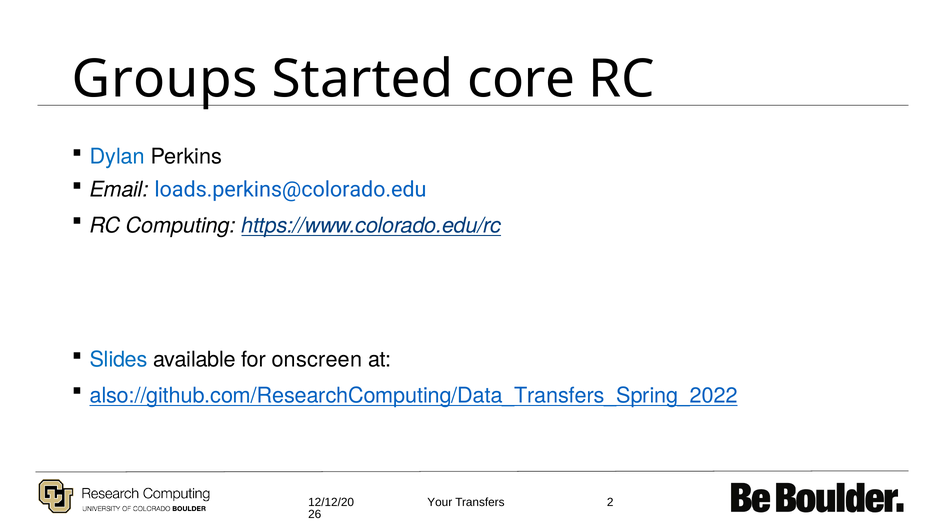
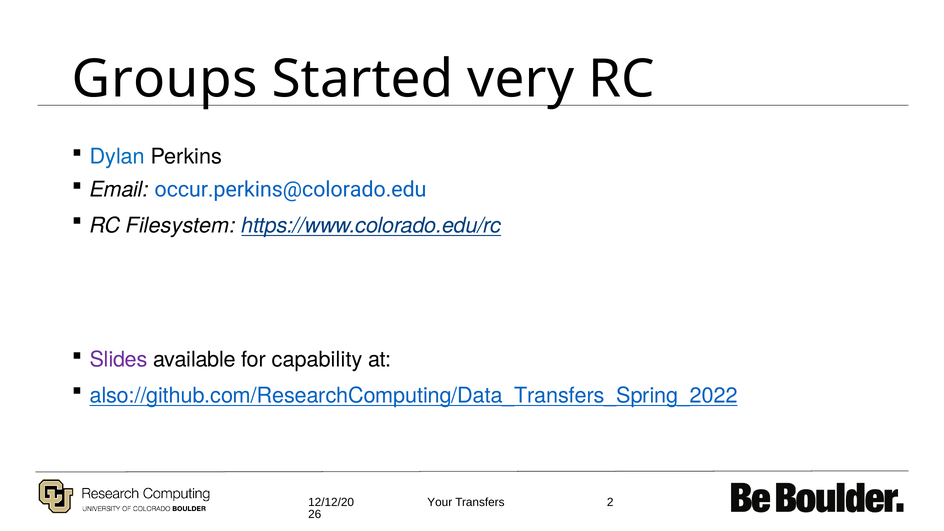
core: core -> very
loads.perkins@colorado.edu: loads.perkins@colorado.edu -> occur.perkins@colorado.edu
Computing: Computing -> Filesystem
Slides colour: blue -> purple
onscreen: onscreen -> capability
